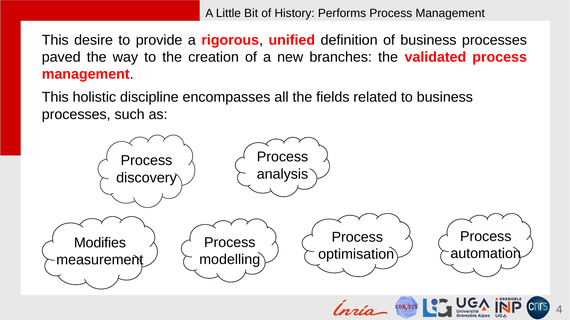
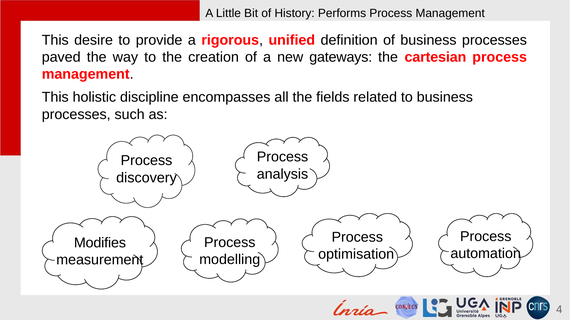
branches: branches -> gateways
validated: validated -> cartesian
